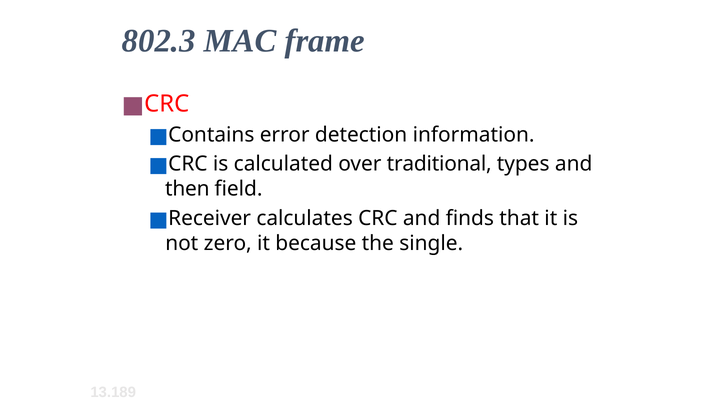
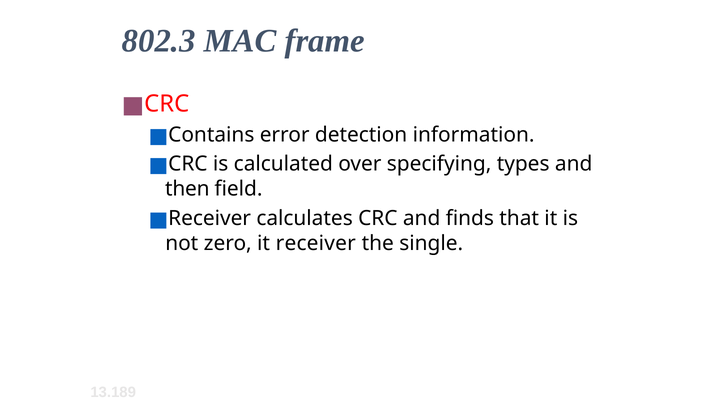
traditional: traditional -> specifying
it because: because -> receiver
